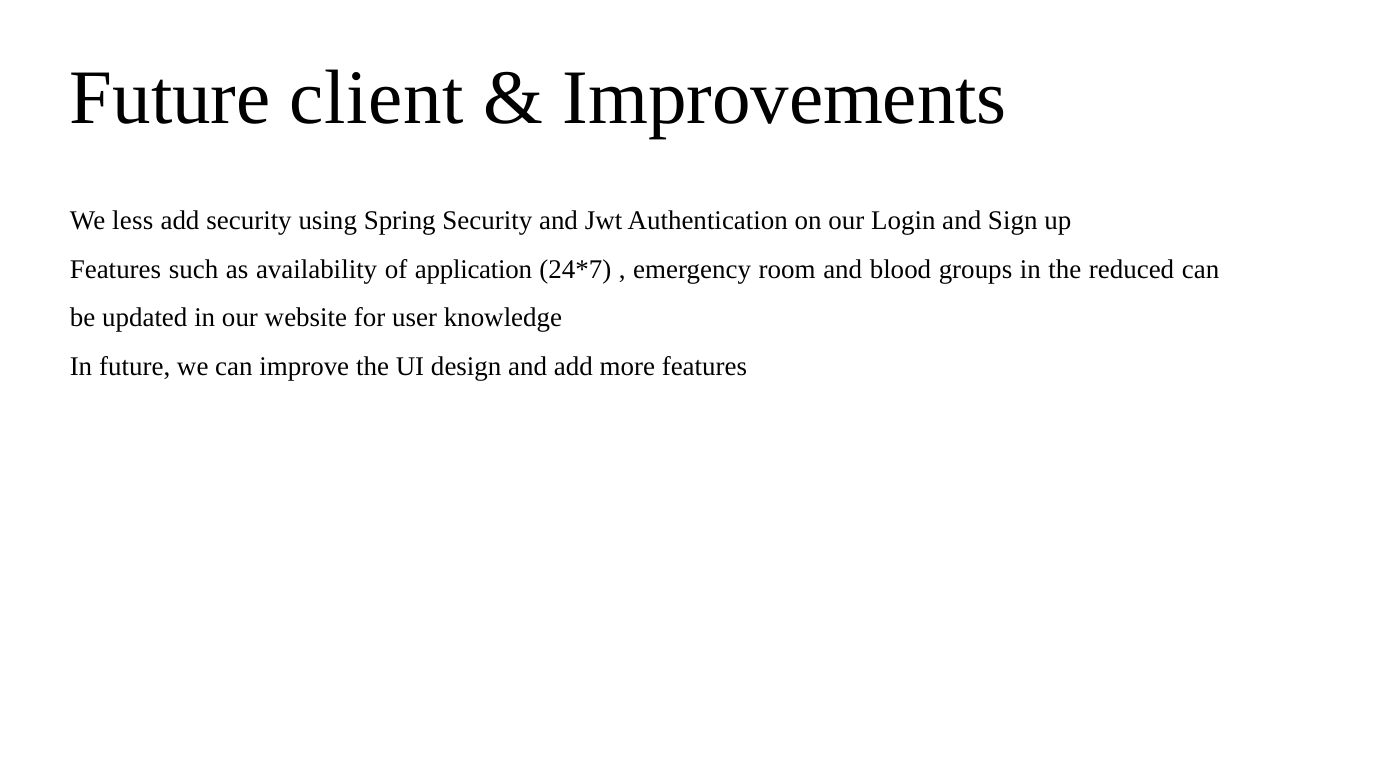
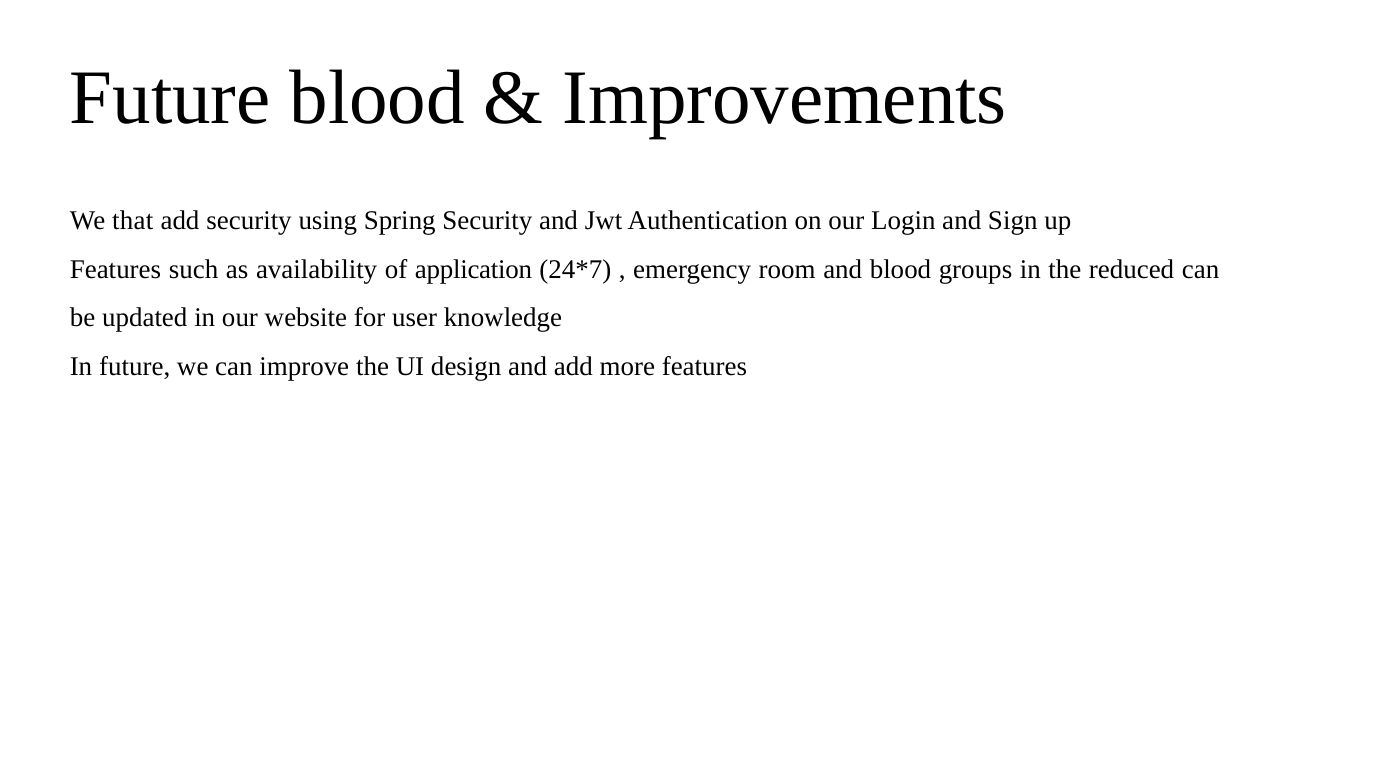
Future client: client -> blood
less: less -> that
